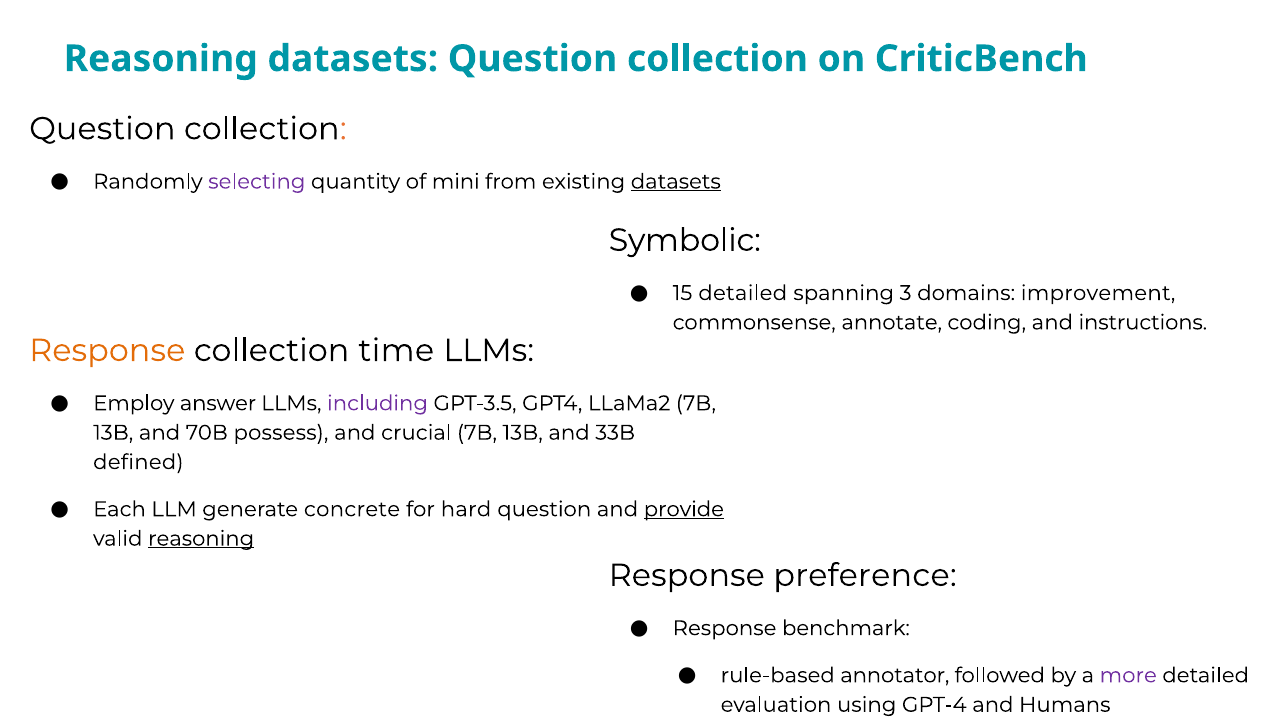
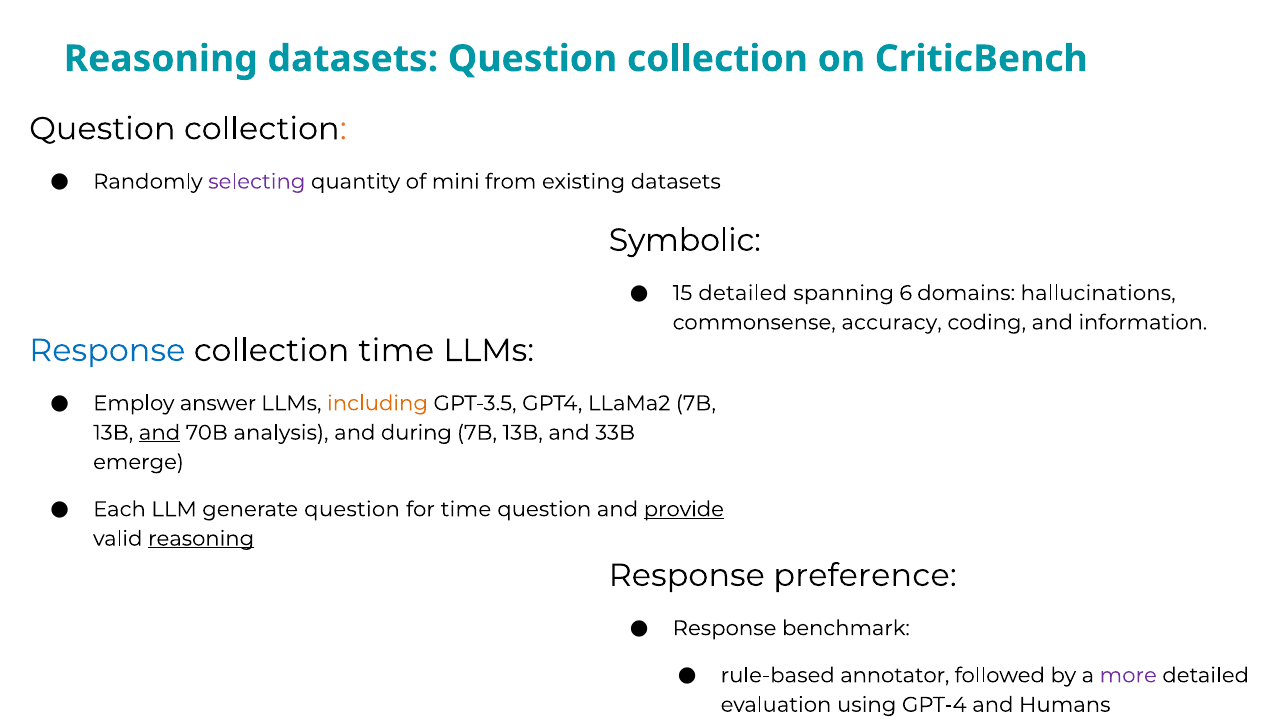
datasets at (676, 182) underline: present -> none
3: 3 -> 6
improvement: improvement -> hallucinations
annotate: annotate -> accuracy
instructions: instructions -> information
Response at (107, 350) colour: orange -> blue
including colour: purple -> orange
and at (159, 433) underline: none -> present
possess: possess -> analysis
crucial: crucial -> during
defined: defined -> emerge
generate concrete: concrete -> question
for hard: hard -> time
